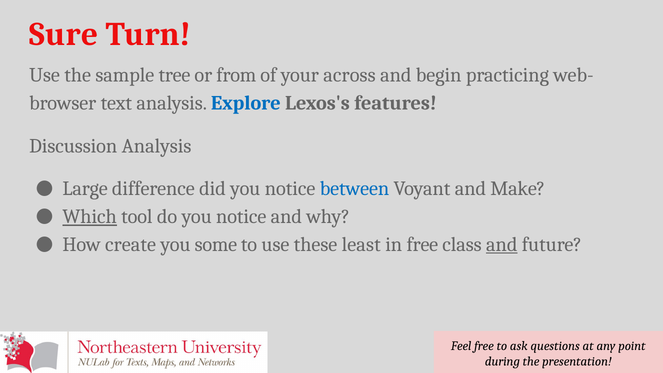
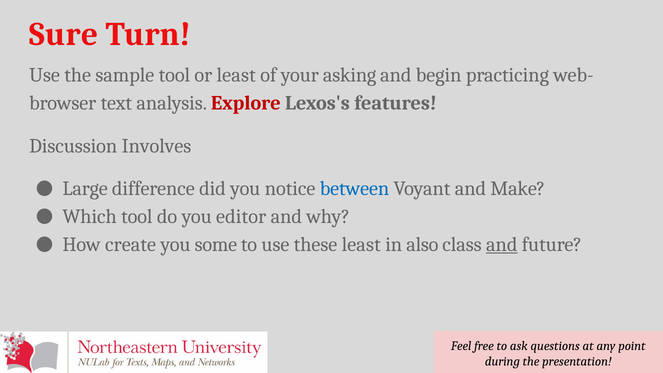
sample tree: tree -> tool
or from: from -> least
across: across -> asking
Explore colour: blue -> red
Discussion Analysis: Analysis -> Involves
Which underline: present -> none
do you notice: notice -> editor
in free: free -> also
